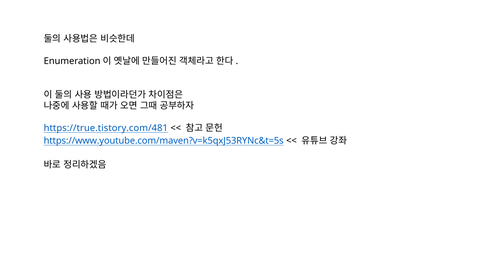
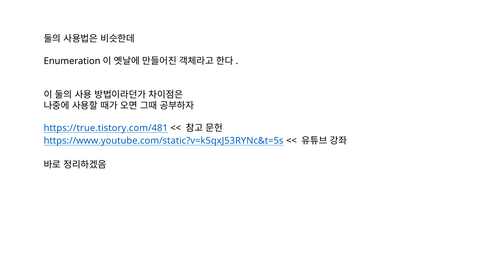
https://www.youtube.com/maven?v=k5qxJ53RYNc&t=5s: https://www.youtube.com/maven?v=k5qxJ53RYNc&t=5s -> https://www.youtube.com/static?v=k5qxJ53RYNc&t=5s
